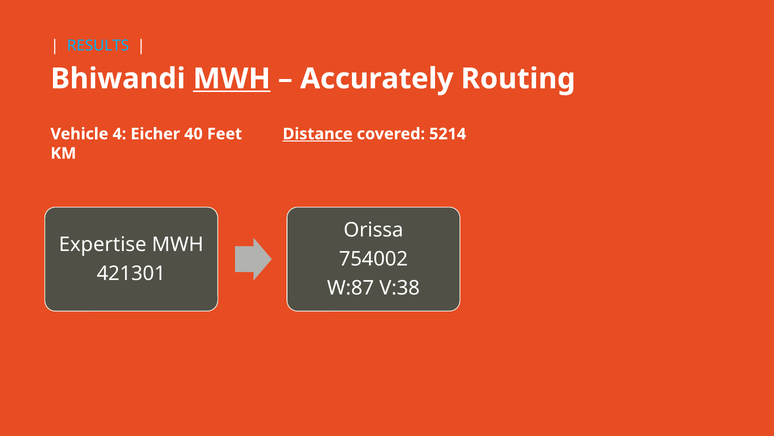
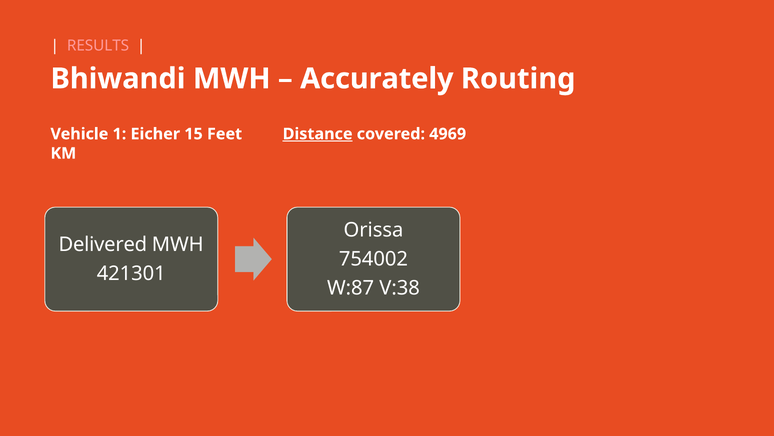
RESULTS colour: light blue -> pink
MWH at (232, 79) underline: present -> none
4: 4 -> 1
40: 40 -> 15
5214: 5214 -> 4969
Expertise: Expertise -> Delivered
